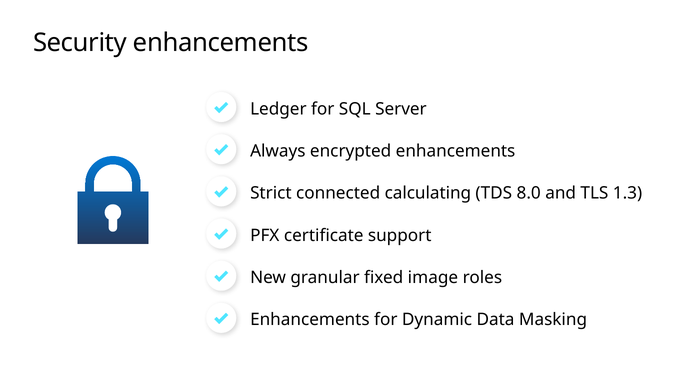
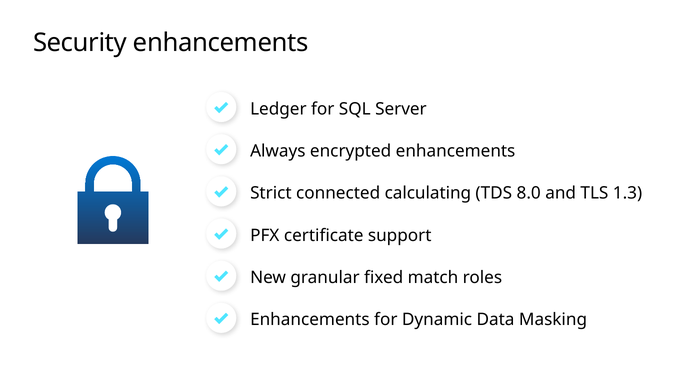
image: image -> match
